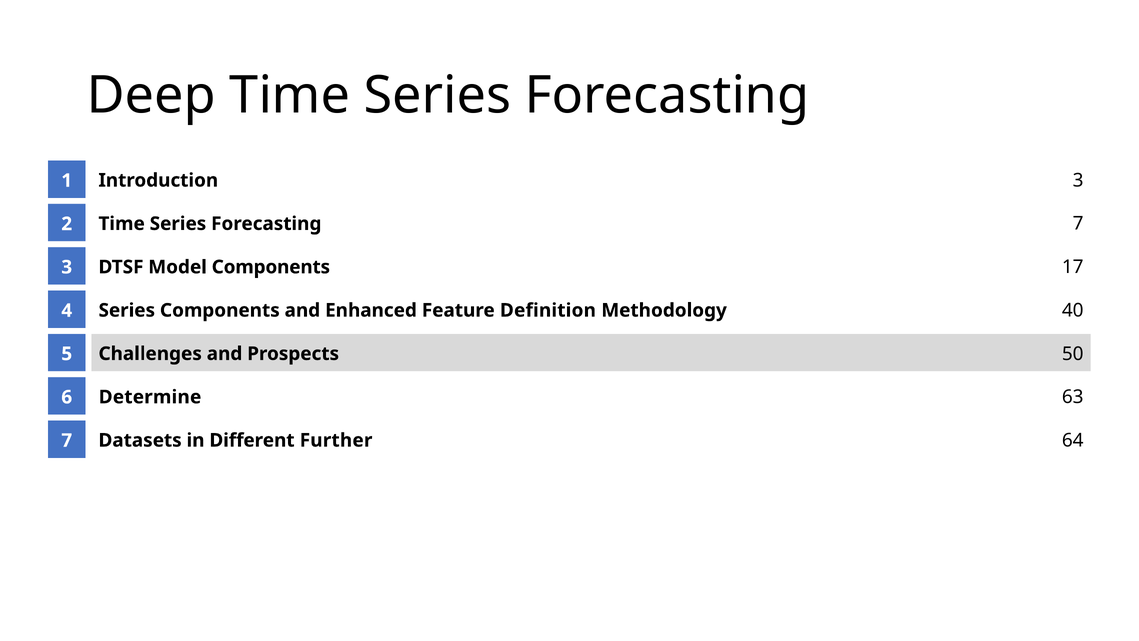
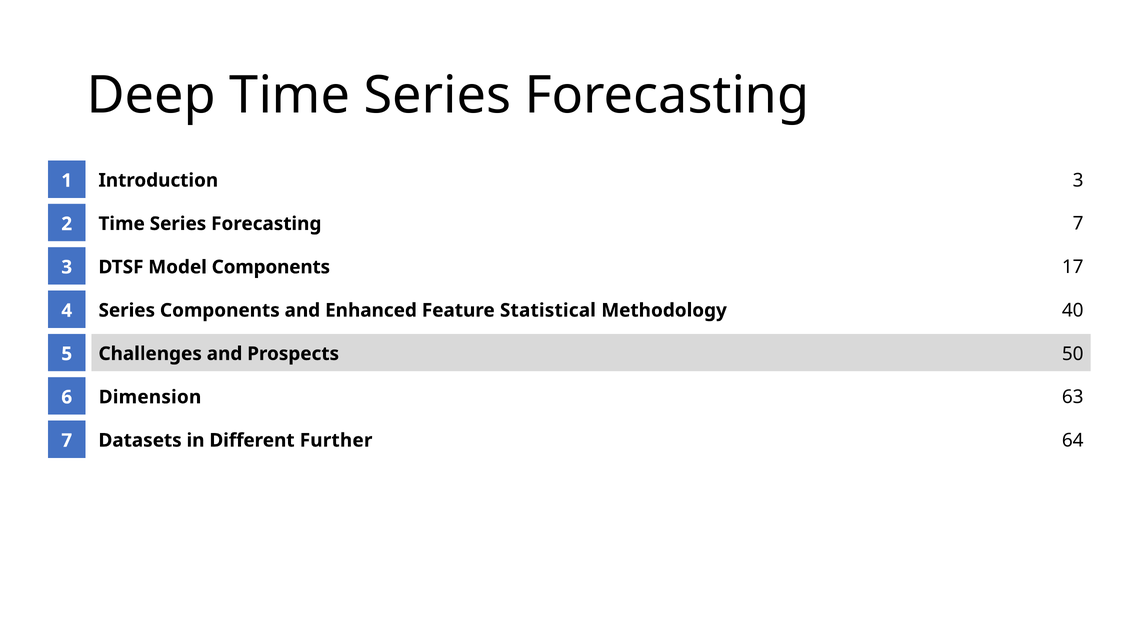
Definition: Definition -> Statistical
Determine: Determine -> Dimension
